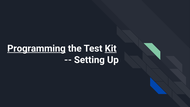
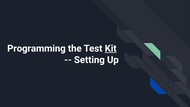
Programming underline: present -> none
